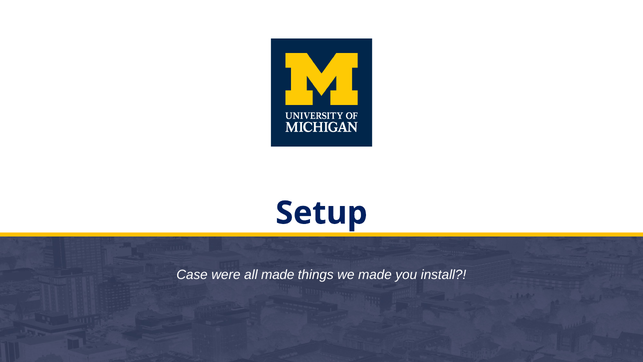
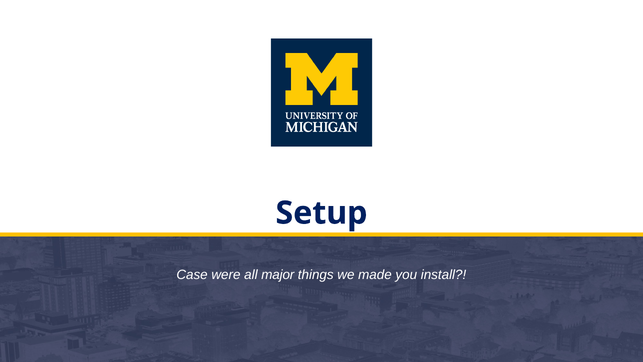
all made: made -> major
